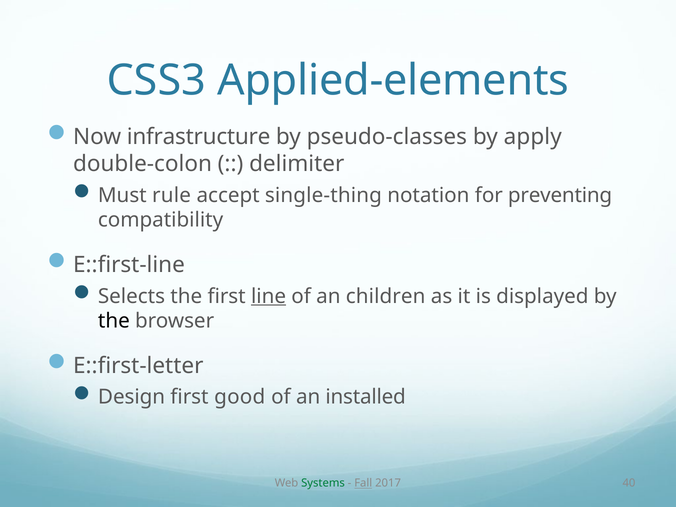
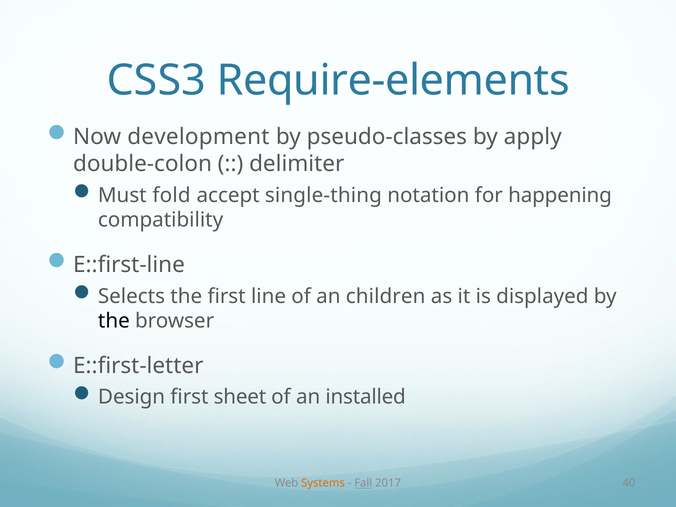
Applied-elements: Applied-elements -> Require-elements
infrastructure: infrastructure -> development
rule: rule -> fold
preventing: preventing -> happening
line underline: present -> none
good: good -> sheet
Systems colour: green -> orange
